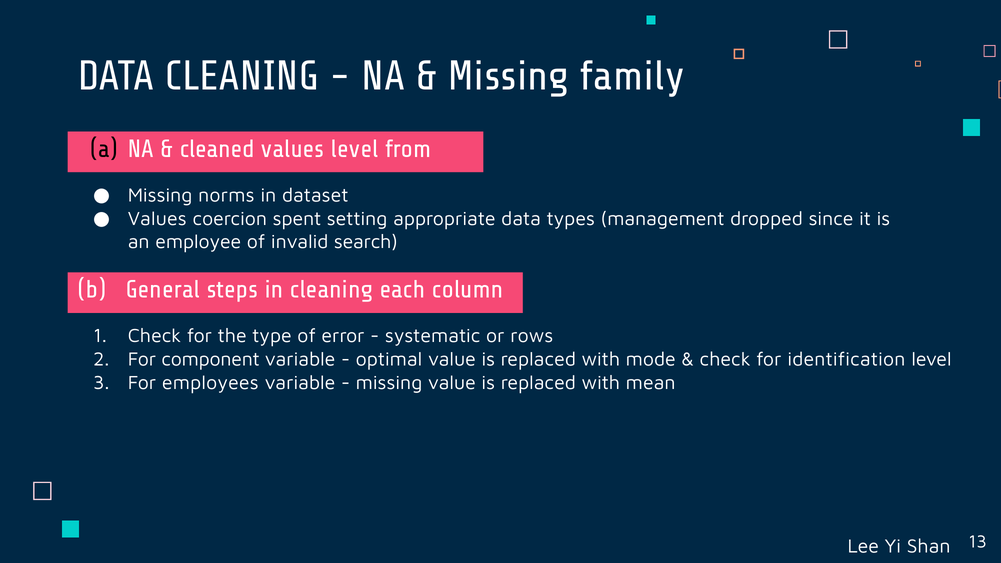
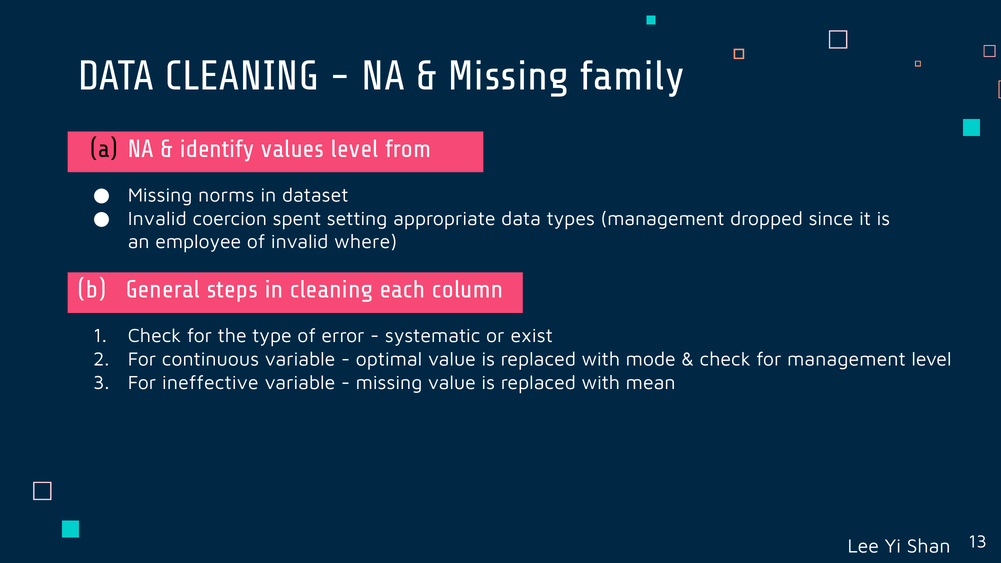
cleaned: cleaned -> identify
Values at (157, 219): Values -> Invalid
search: search -> where
rows: rows -> exist
component: component -> continuous
for identification: identification -> management
employees: employees -> ineffective
